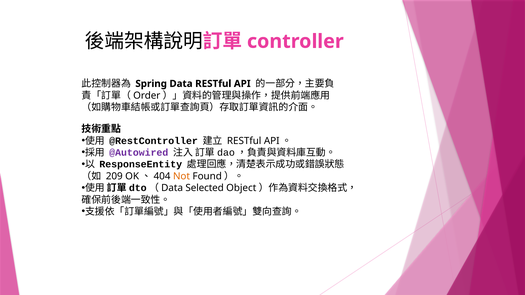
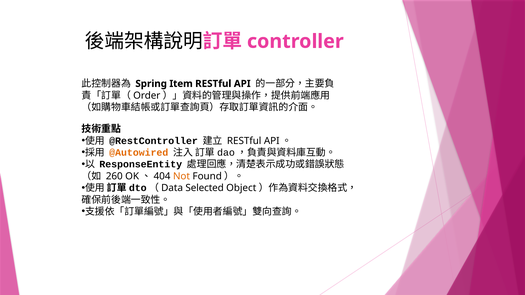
Data: Data -> Item
@Autowired colour: purple -> orange
209: 209 -> 260
